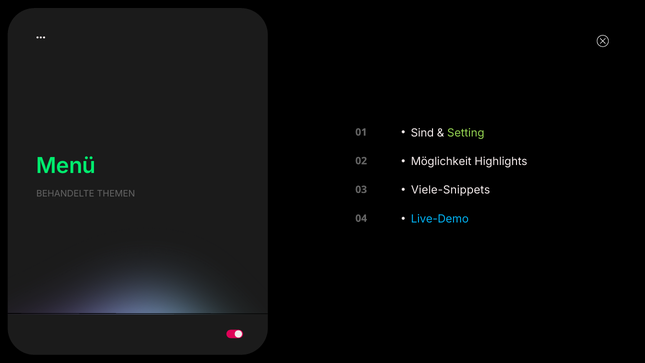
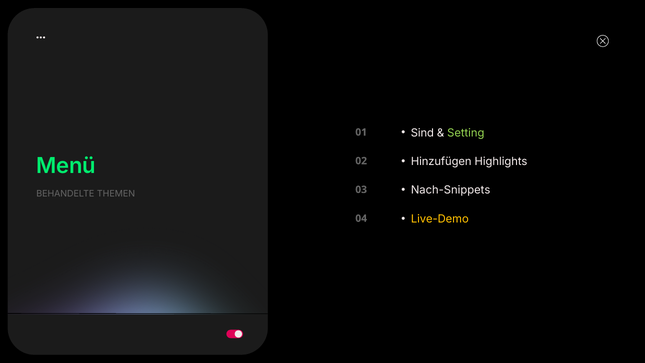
Möglichkeit: Möglichkeit -> Hinzufügen
Viele-Snippets: Viele-Snippets -> Nach-Snippets
Live-Demo colour: light blue -> yellow
